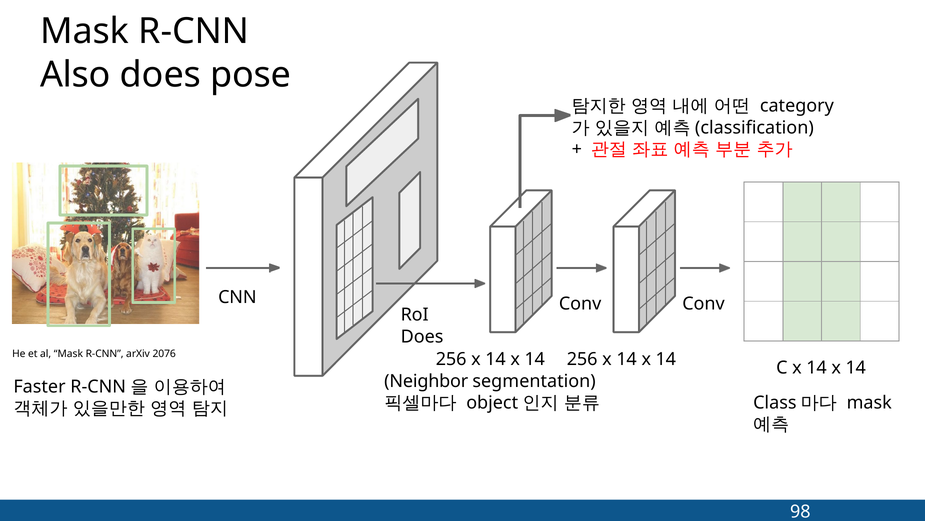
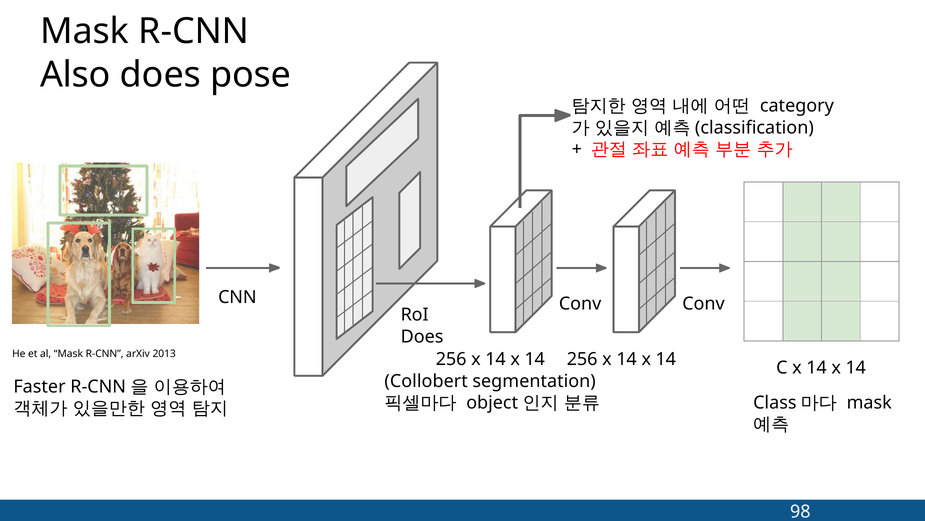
2076: 2076 -> 2013
Neighbor: Neighbor -> Collobert
